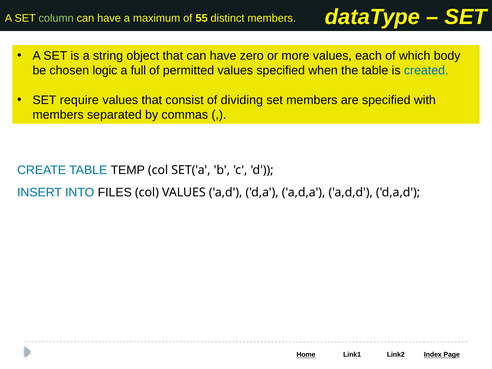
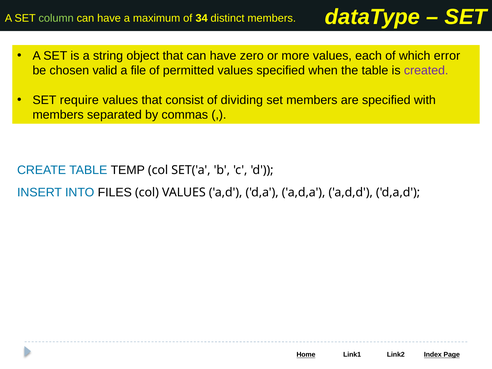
55: 55 -> 34
body: body -> error
logic: logic -> valid
full: full -> file
created colour: blue -> purple
